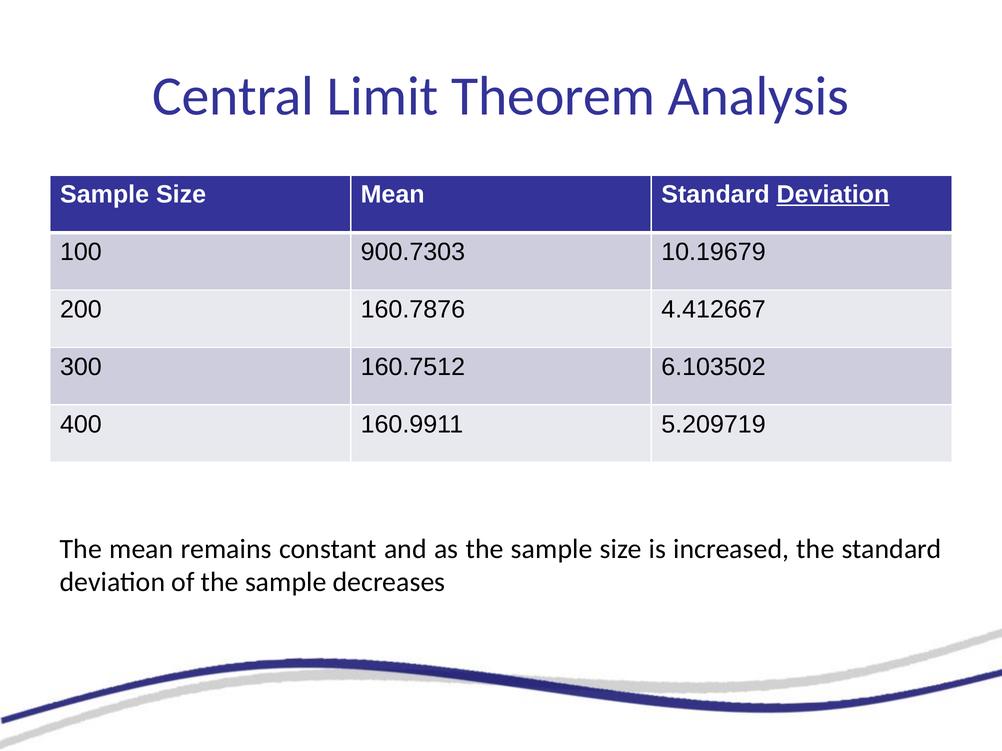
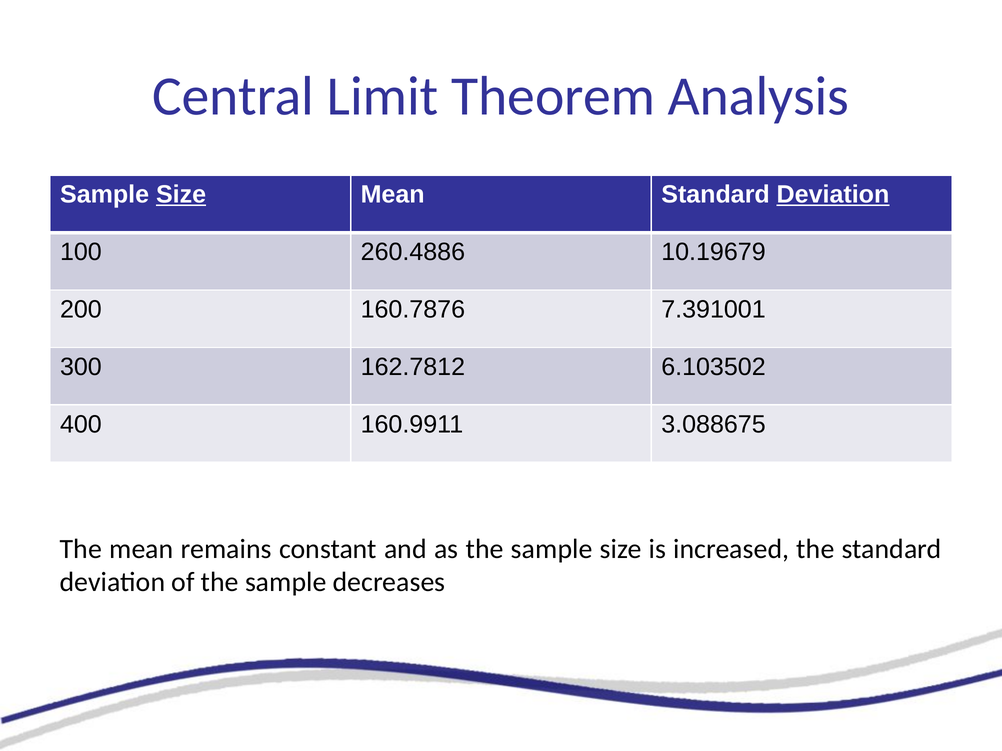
Size at (181, 195) underline: none -> present
900.7303: 900.7303 -> 260.4886
4.412667: 4.412667 -> 7.391001
160.7512: 160.7512 -> 162.7812
5.209719: 5.209719 -> 3.088675
